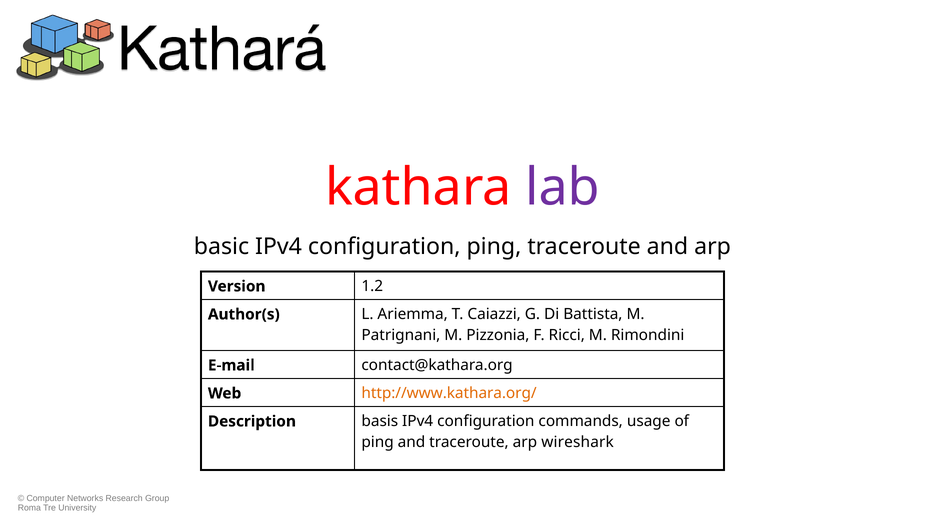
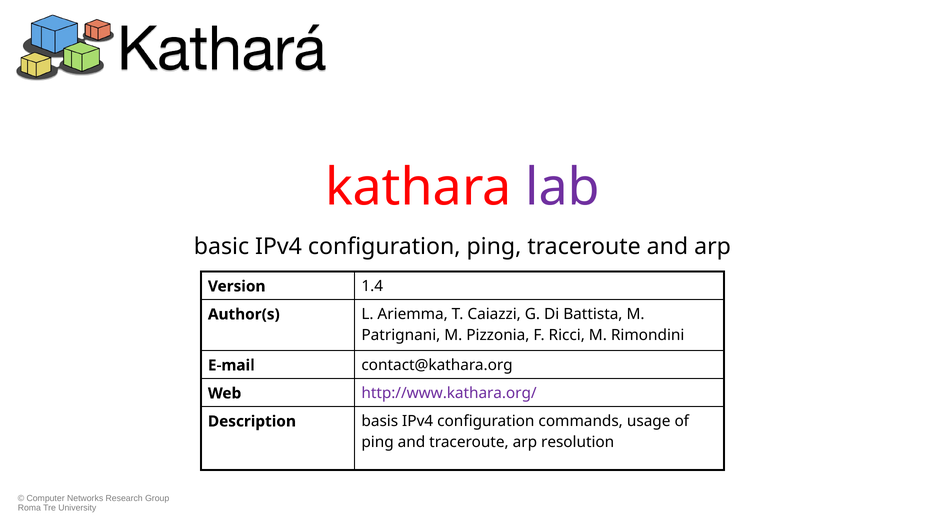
1.2: 1.2 -> 1.4
http://www.kathara.org/ colour: orange -> purple
wireshark: wireshark -> resolution
